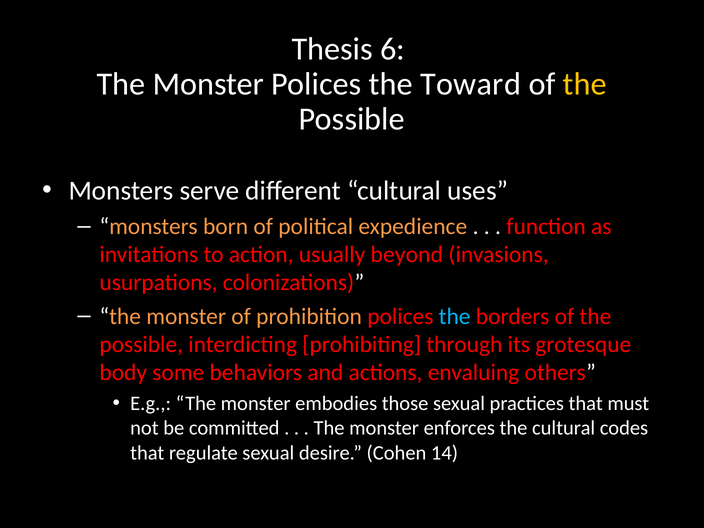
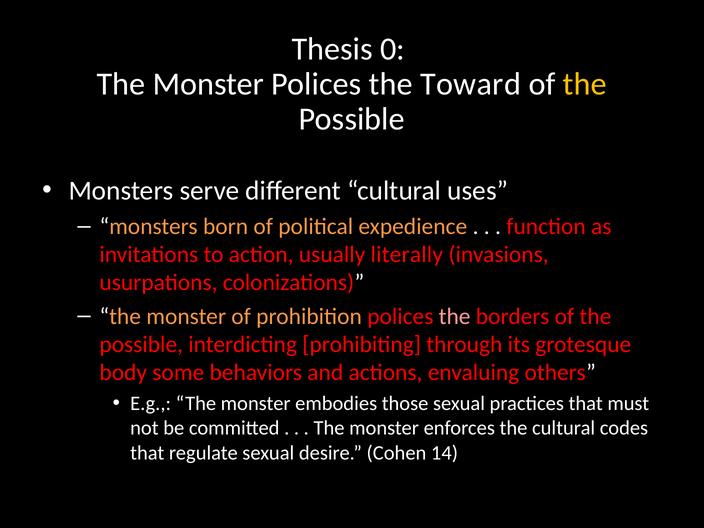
6: 6 -> 0
beyond: beyond -> literally
the at (455, 316) colour: light blue -> pink
